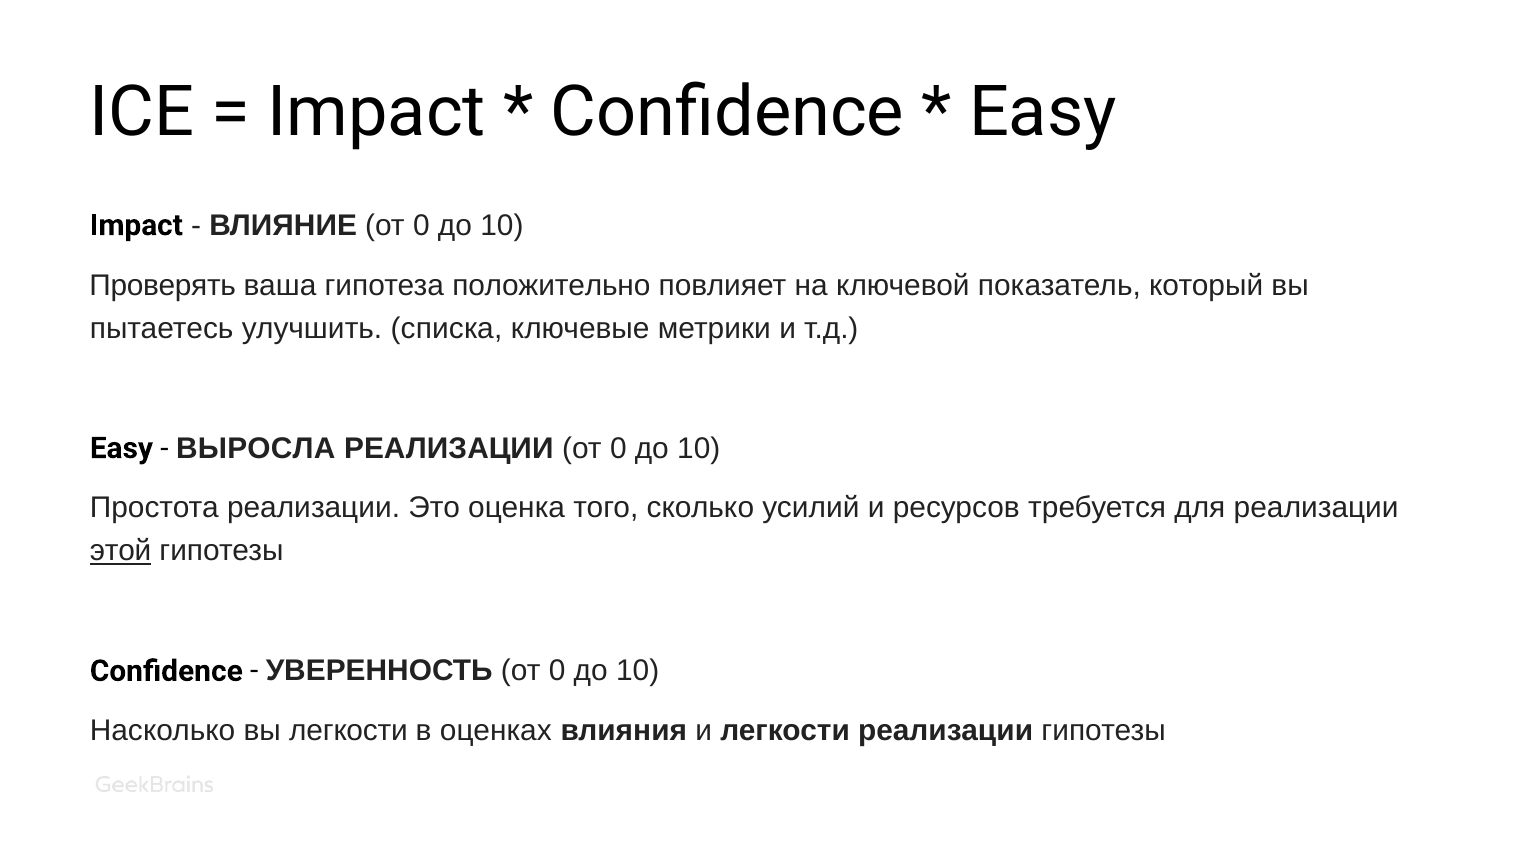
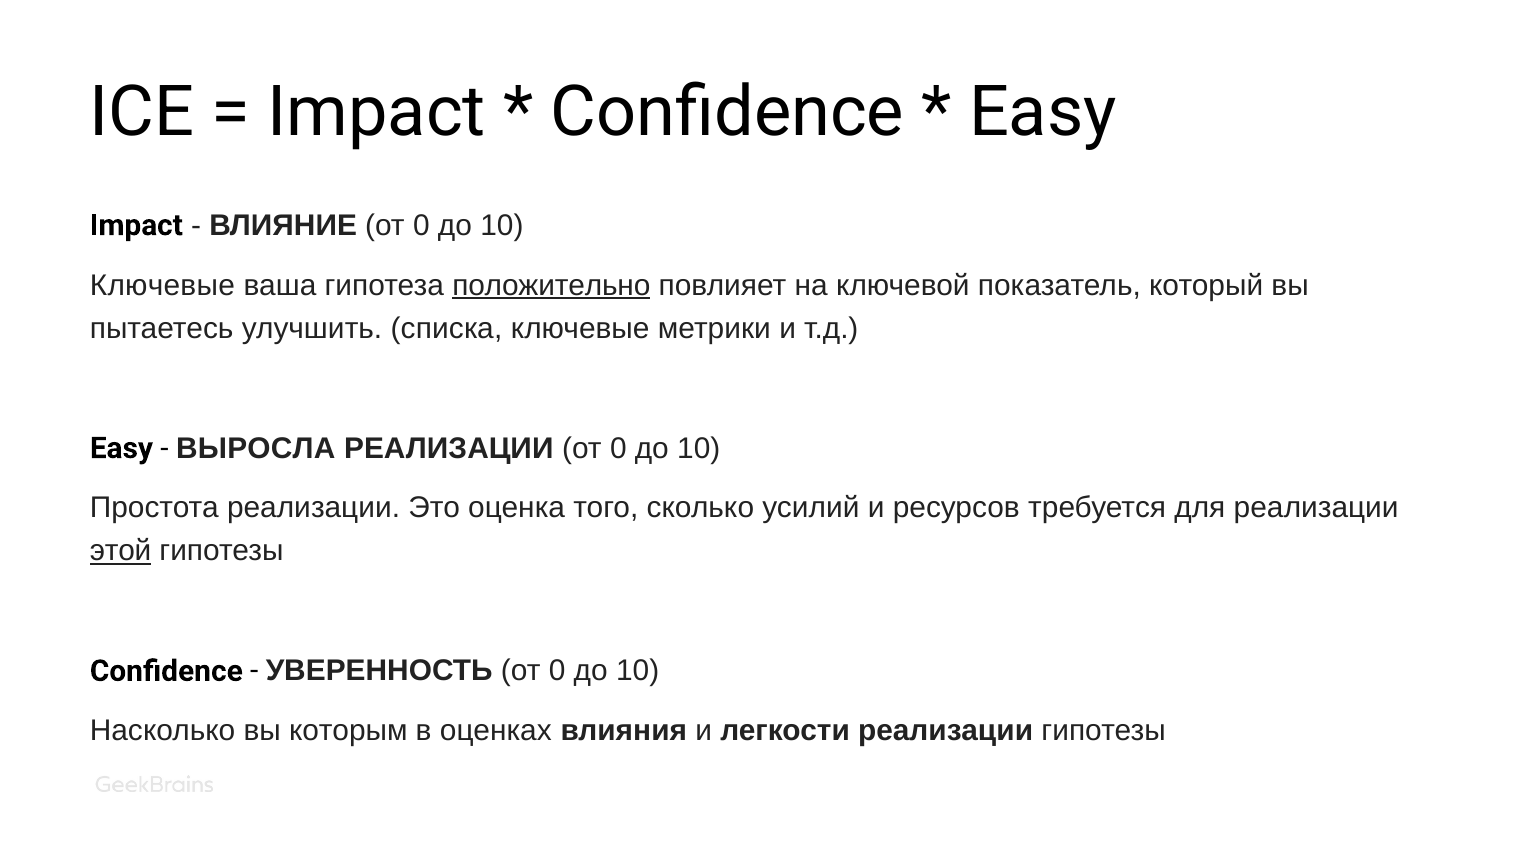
Проверять at (163, 285): Проверять -> Ключевые
положительно underline: none -> present
вы легкости: легкости -> которым
